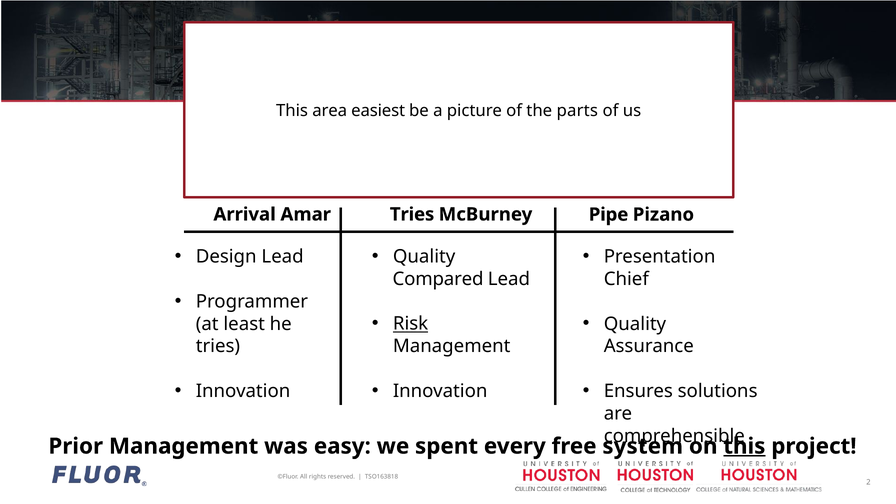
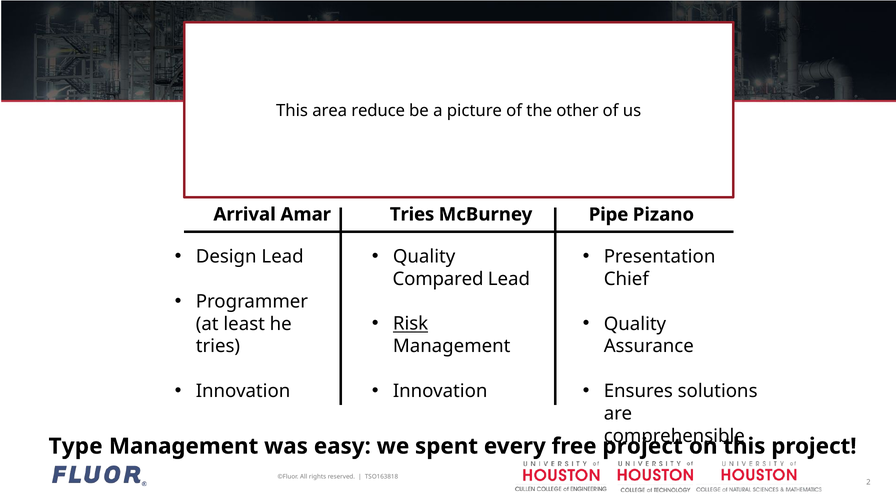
easiest: easiest -> reduce
parts: parts -> other
Prior: Prior -> Type
free system: system -> project
this at (744, 446) underline: present -> none
